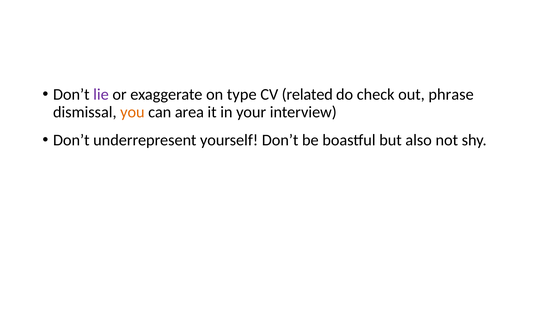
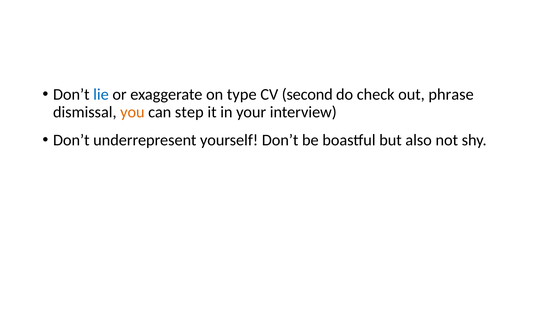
lie colour: purple -> blue
related: related -> second
area: area -> step
